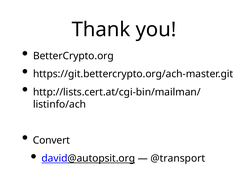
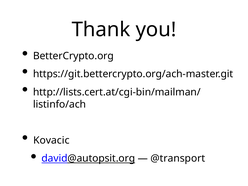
Convert: Convert -> Kovacic
